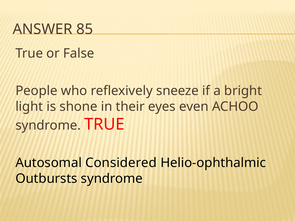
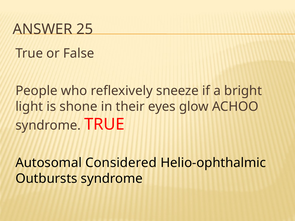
85: 85 -> 25
even: even -> glow
